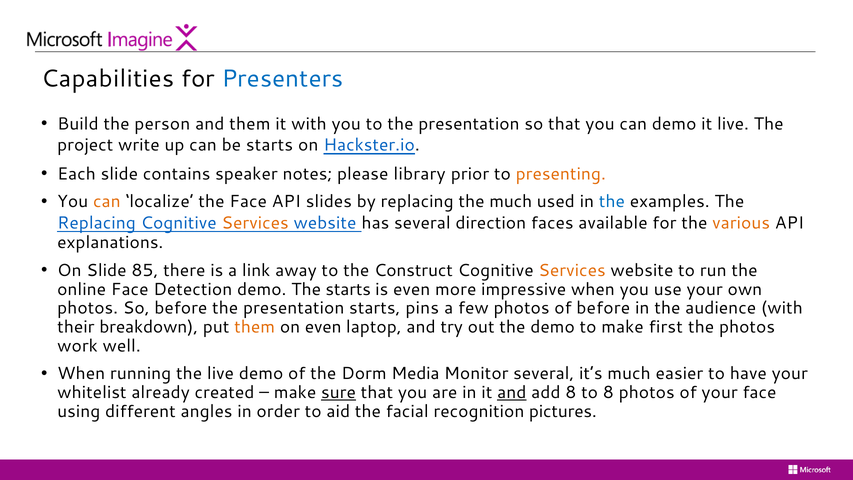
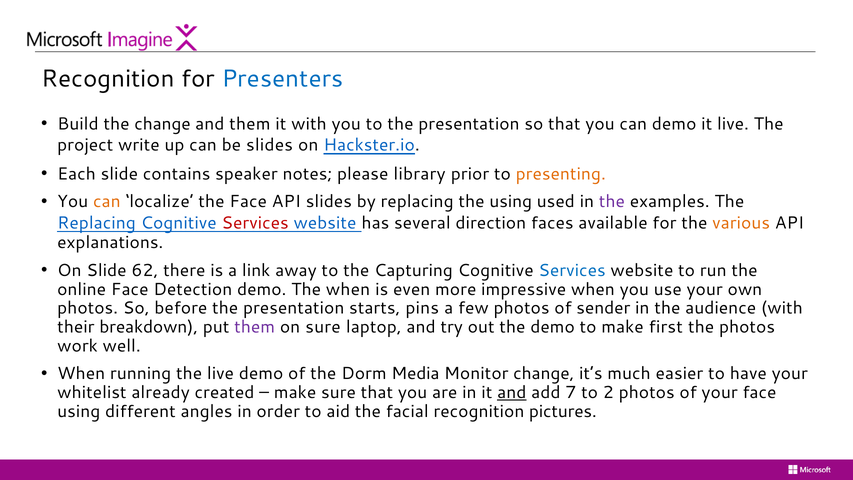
Capabilities at (108, 79): Capabilities -> Recognition
the person: person -> change
be starts: starts -> slides
the much: much -> using
the at (612, 201) colour: blue -> purple
Services at (255, 223) colour: orange -> red
85: 85 -> 62
Construct: Construct -> Capturing
Services at (572, 270) colour: orange -> blue
The starts: starts -> when
of before: before -> sender
them at (255, 327) colour: orange -> purple
on even: even -> sure
Monitor several: several -> change
sure at (338, 392) underline: present -> none
add 8: 8 -> 7
to 8: 8 -> 2
